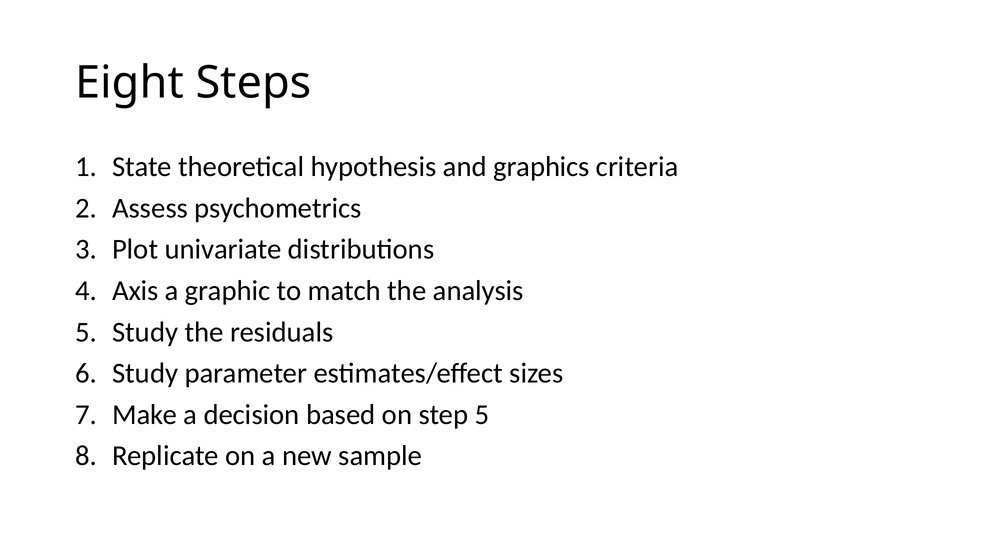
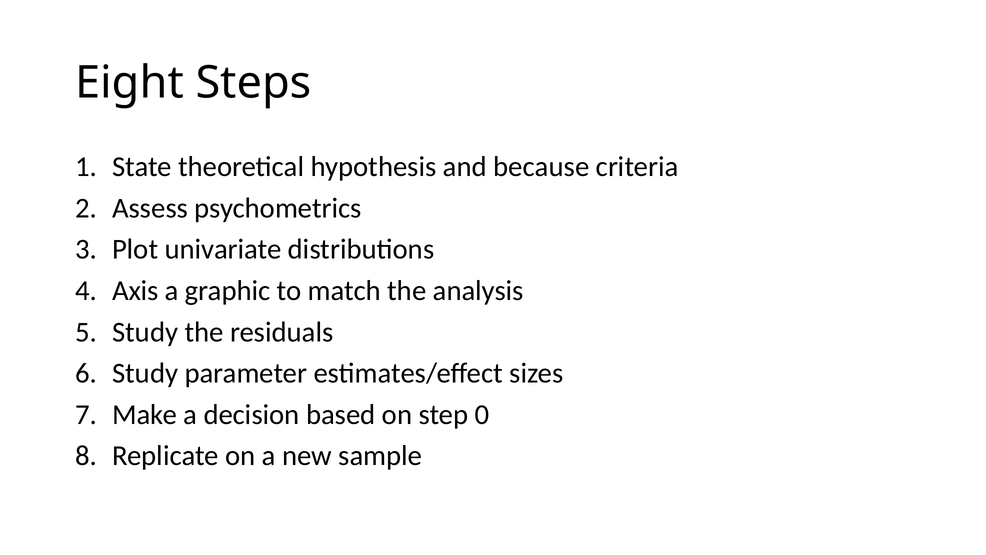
graphics: graphics -> because
step 5: 5 -> 0
